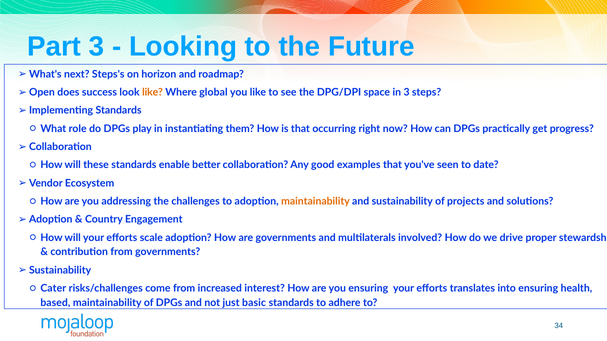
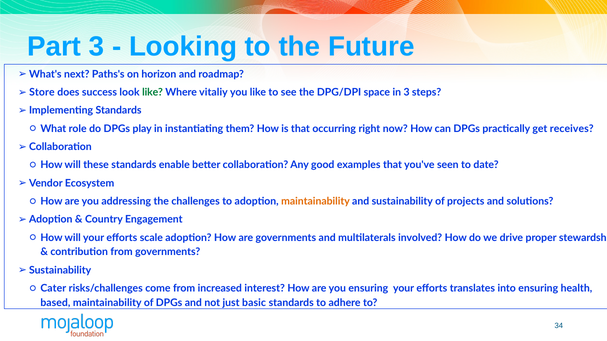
Steps's: Steps's -> Paths's
Open: Open -> Store
like at (153, 92) colour: orange -> green
global: global -> vitaliy
progress: progress -> receives
